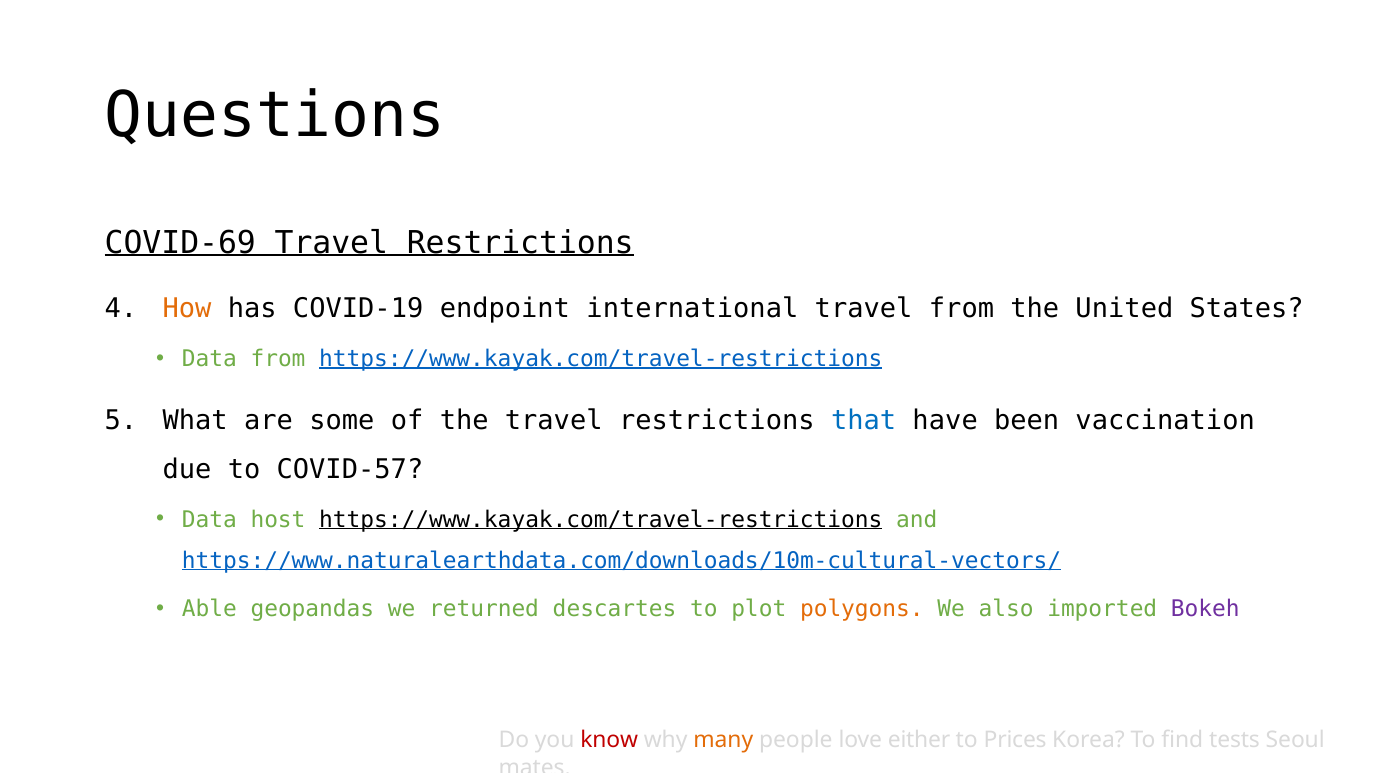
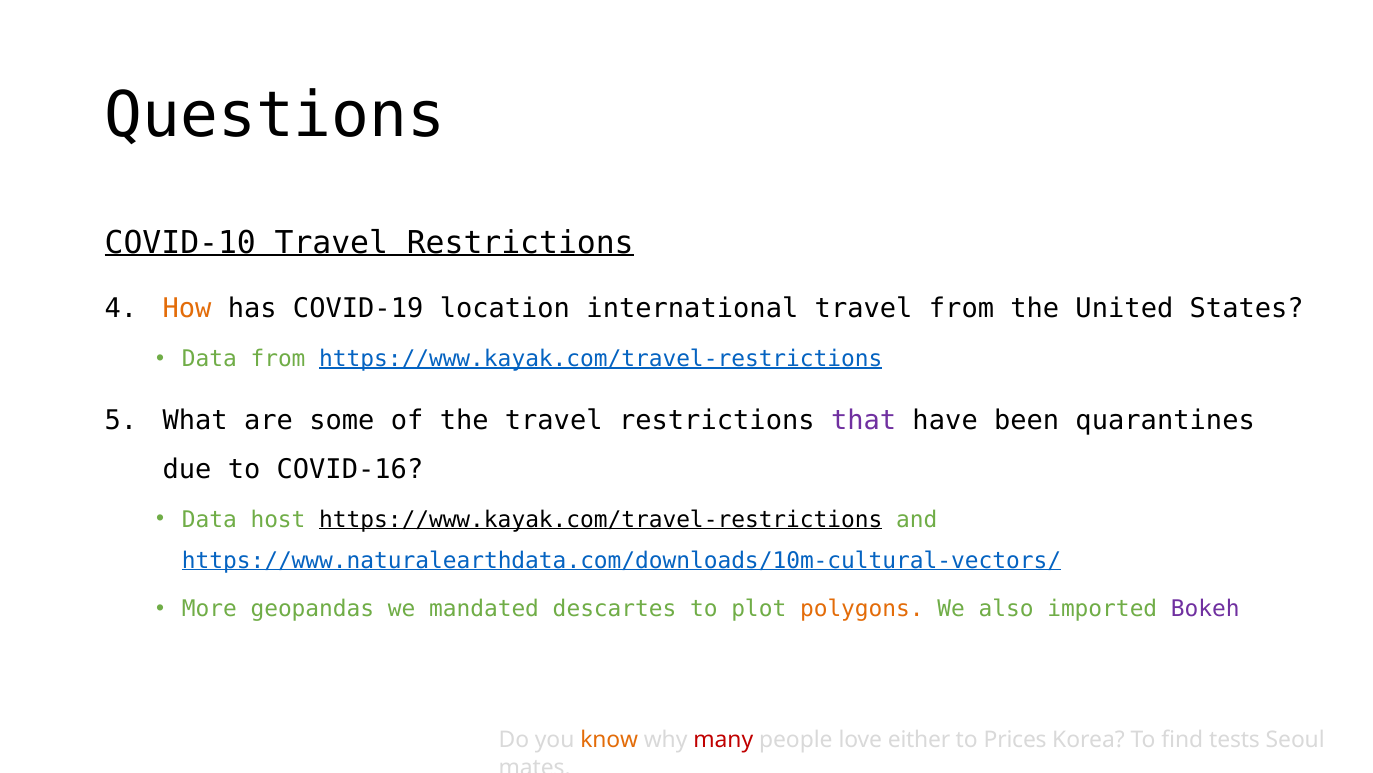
COVID-69: COVID-69 -> COVID-10
endpoint: endpoint -> location
that colour: blue -> purple
vaccination: vaccination -> quarantines
COVID-57: COVID-57 -> COVID-16
Able: Able -> More
returned: returned -> mandated
know colour: red -> orange
many colour: orange -> red
